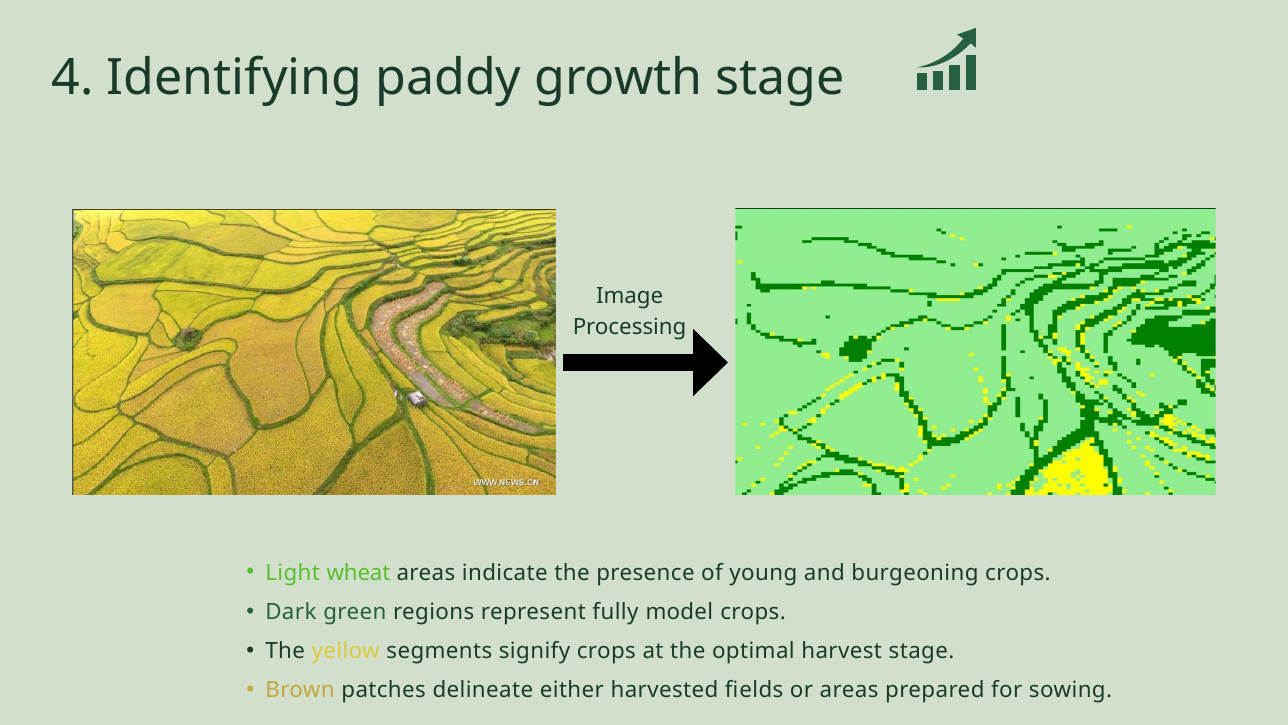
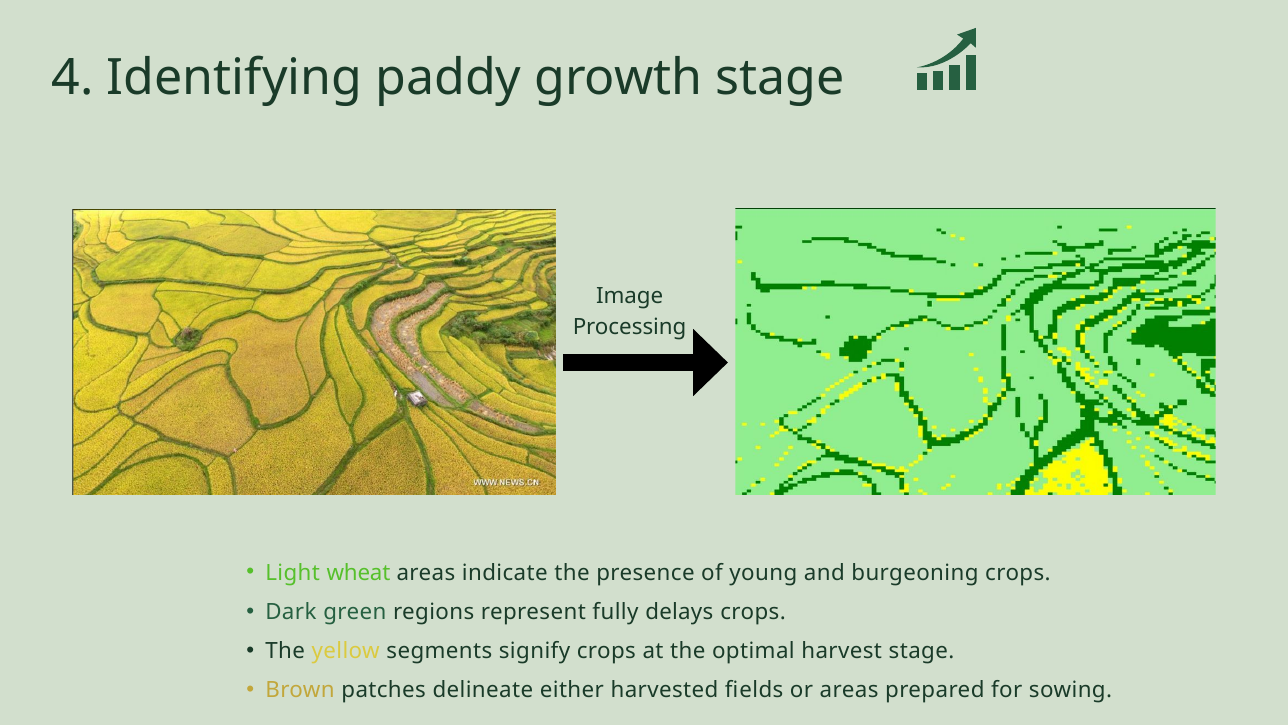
model: model -> delays
